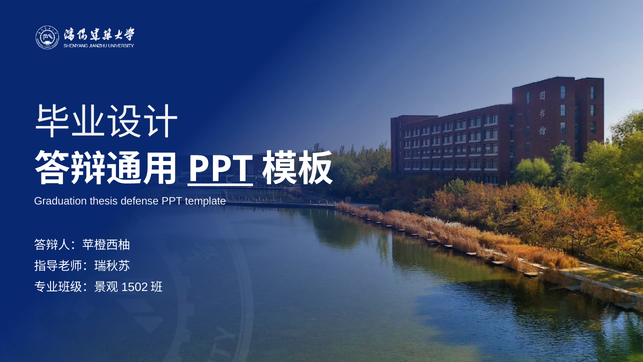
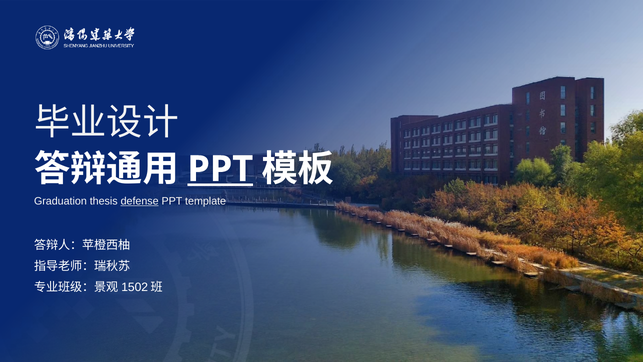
defense underline: none -> present
